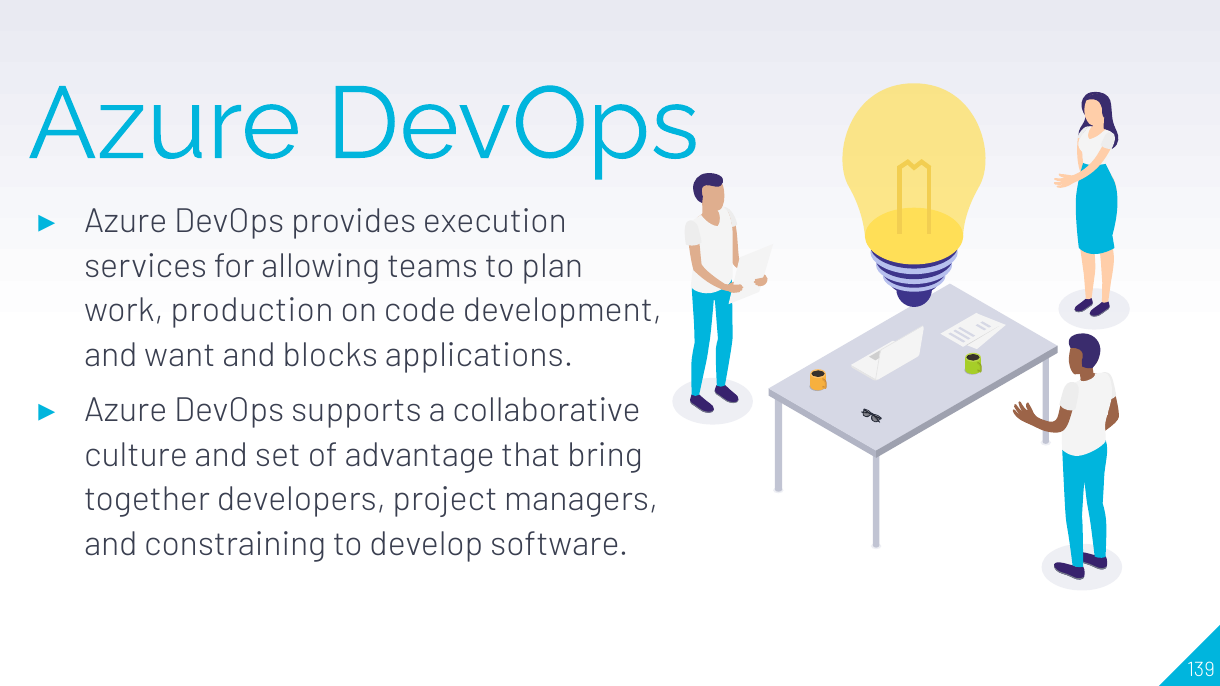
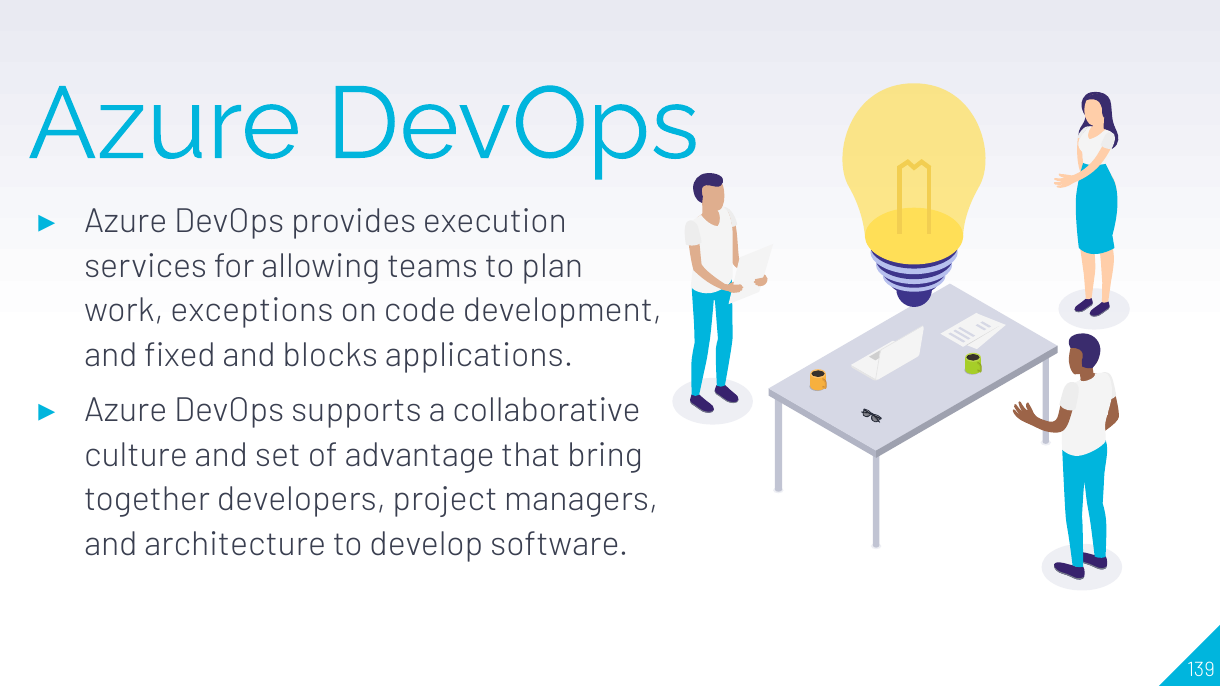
production: production -> exceptions
want: want -> fixed
constraining: constraining -> architecture
